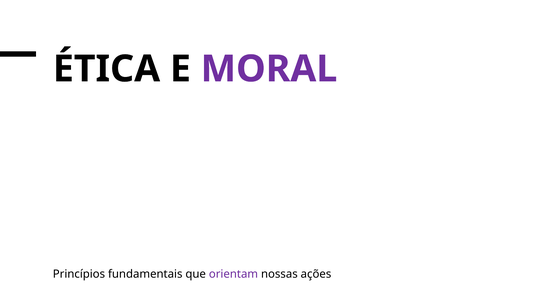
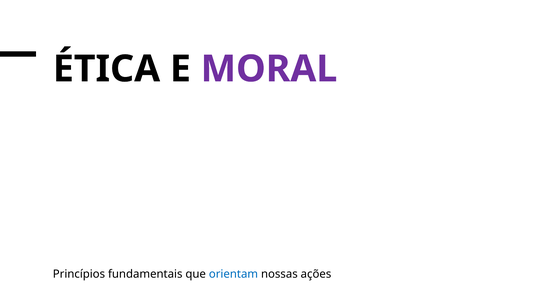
orientam colour: purple -> blue
